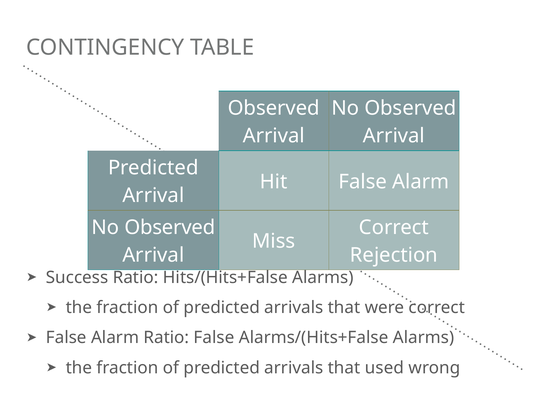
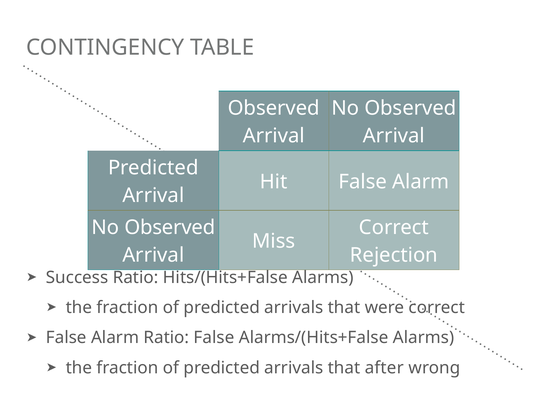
used: used -> after
